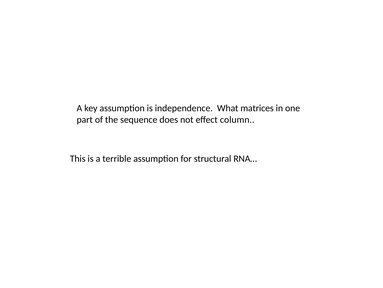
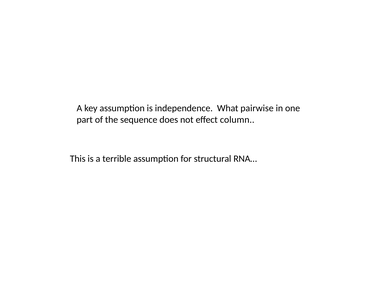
matrices: matrices -> pairwise
